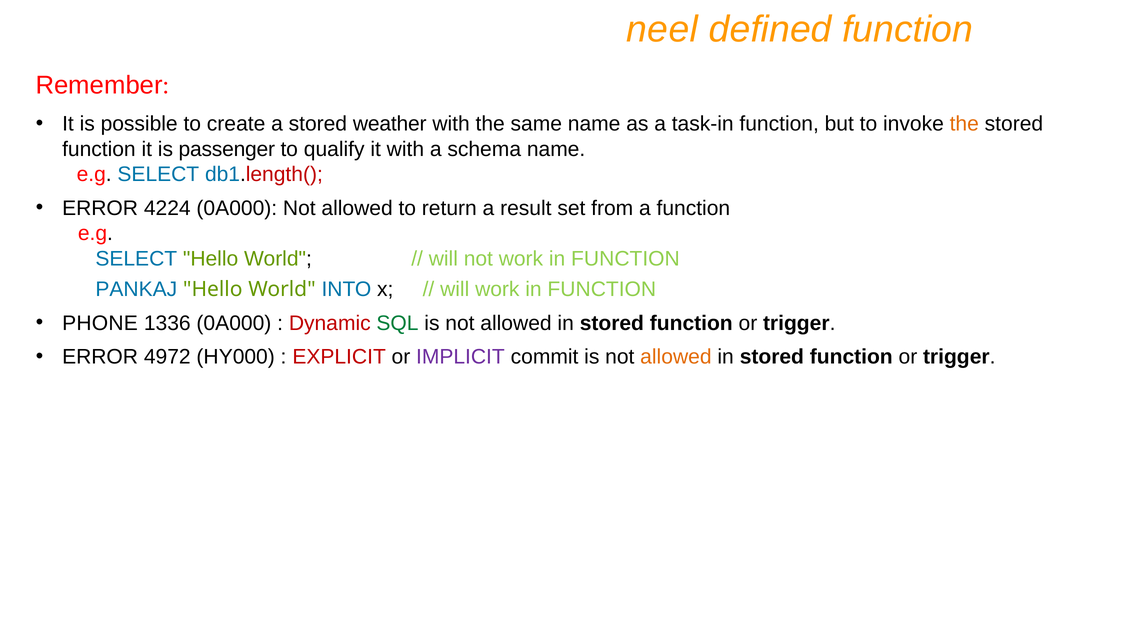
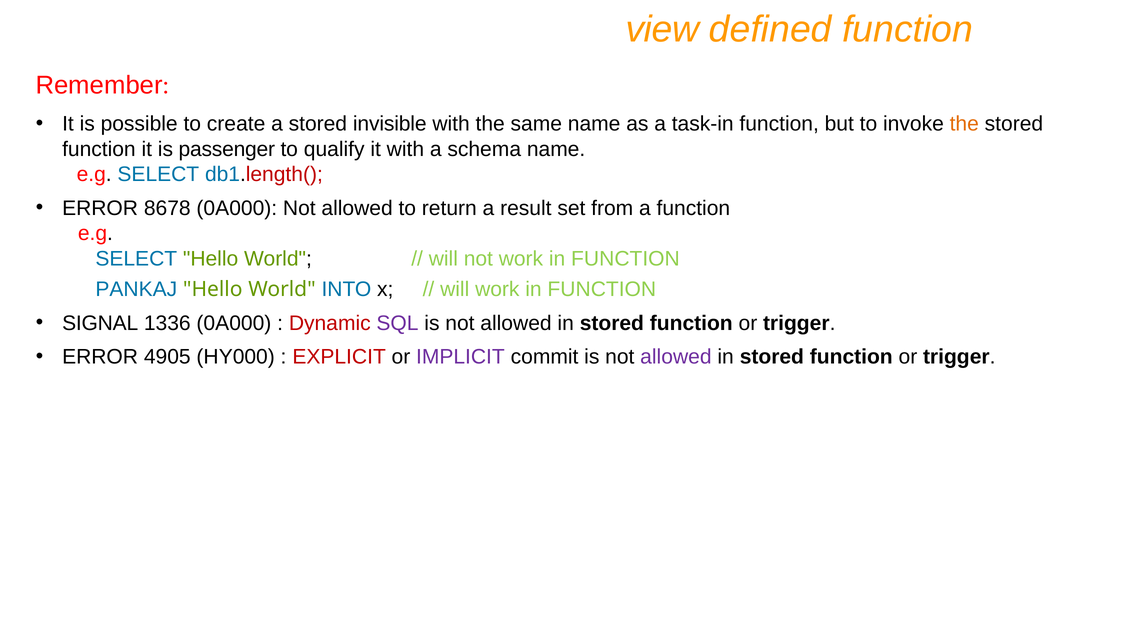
neel: neel -> view
weather: weather -> invisible
4224: 4224 -> 8678
PHONE: PHONE -> SIGNAL
SQL colour: green -> purple
4972: 4972 -> 4905
allowed at (676, 357) colour: orange -> purple
